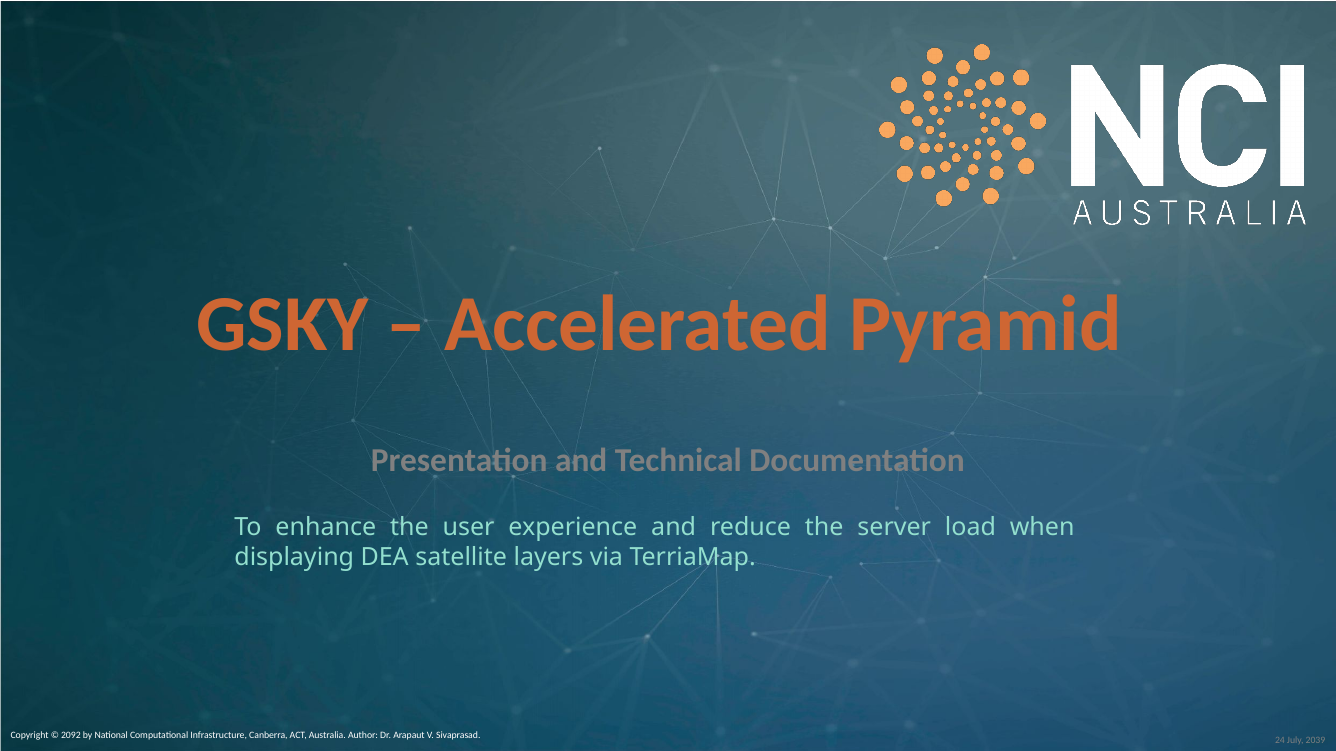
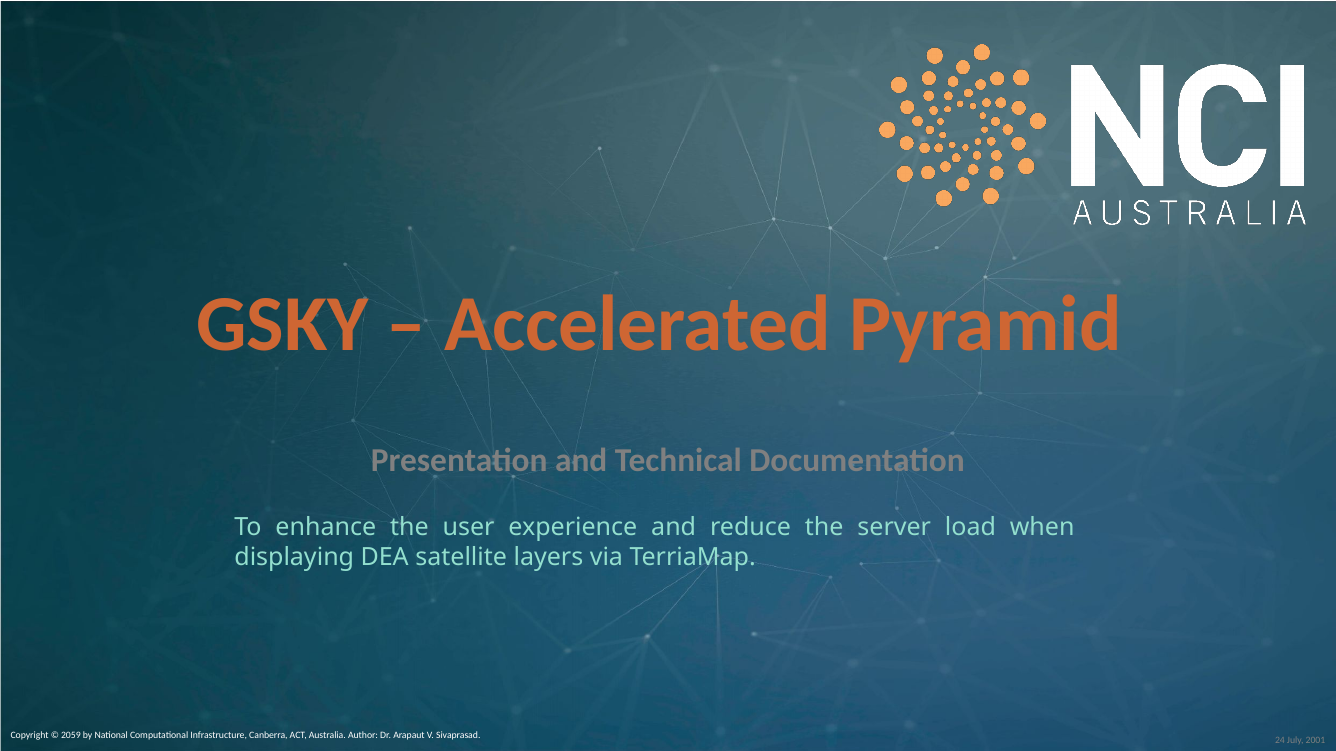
2092: 2092 -> 2059
2039: 2039 -> 2001
